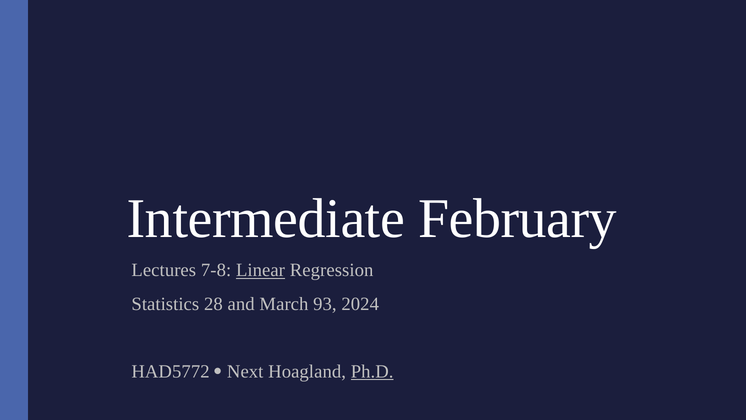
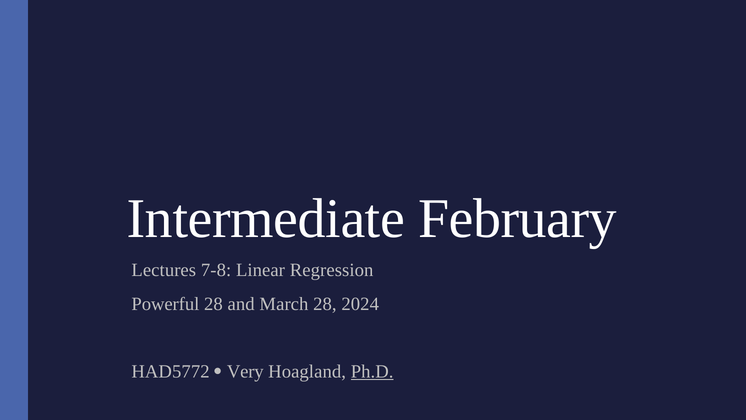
Linear underline: present -> none
Statistics: Statistics -> Powerful
March 93: 93 -> 28
Next: Next -> Very
